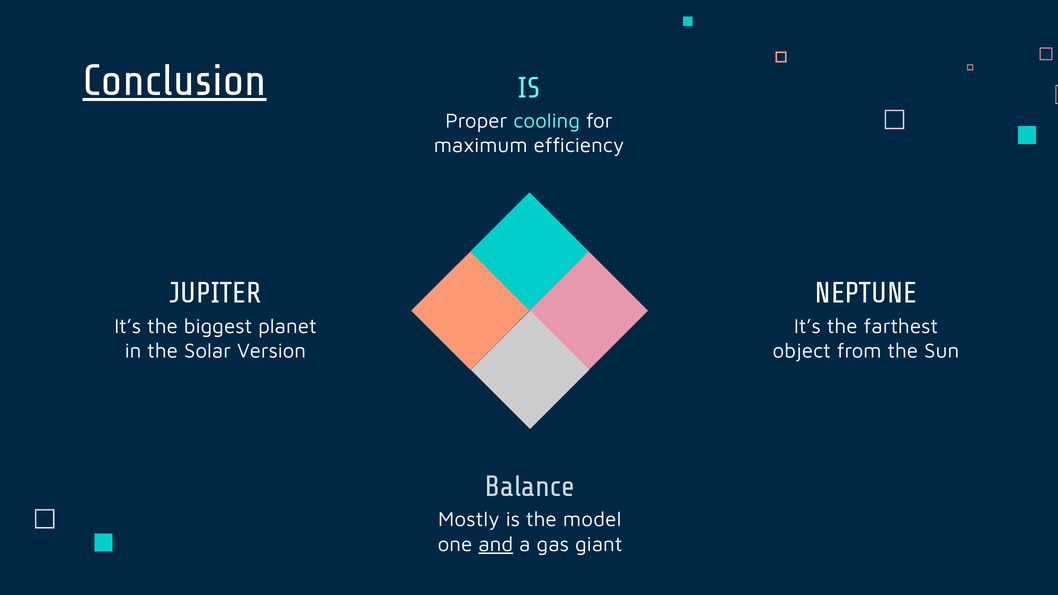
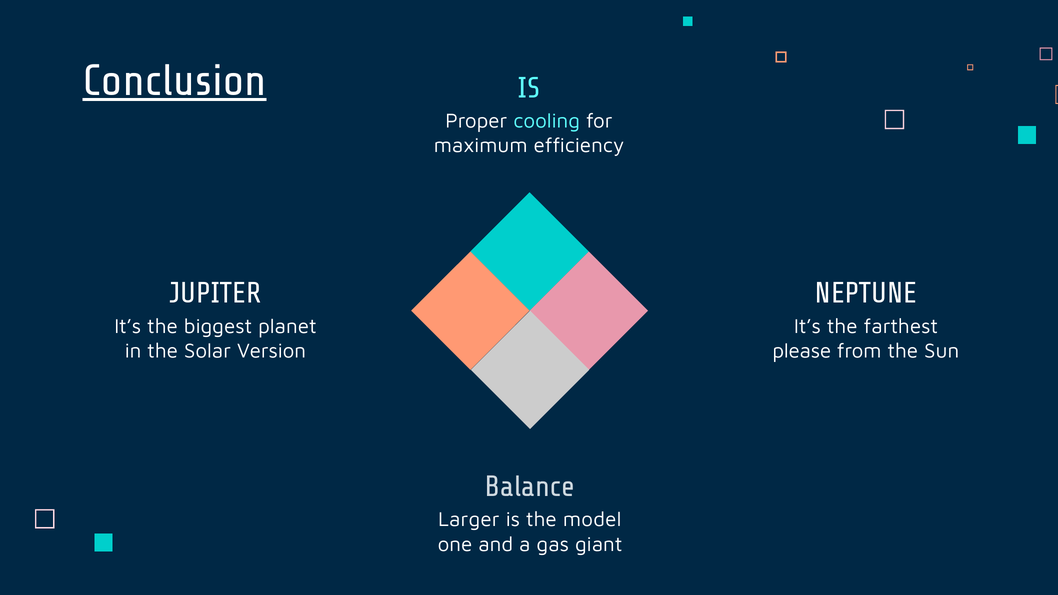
object: object -> please
Mostly: Mostly -> Larger
and underline: present -> none
